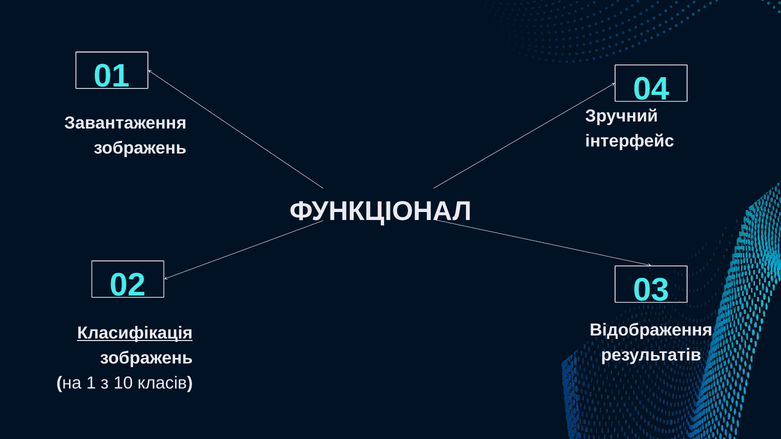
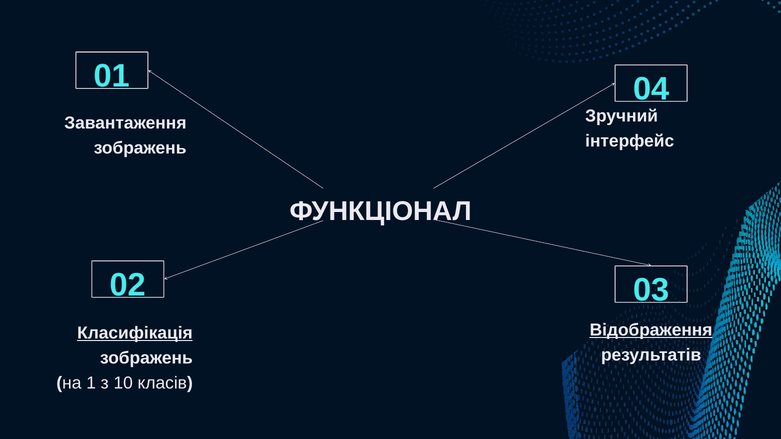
Відображення underline: none -> present
